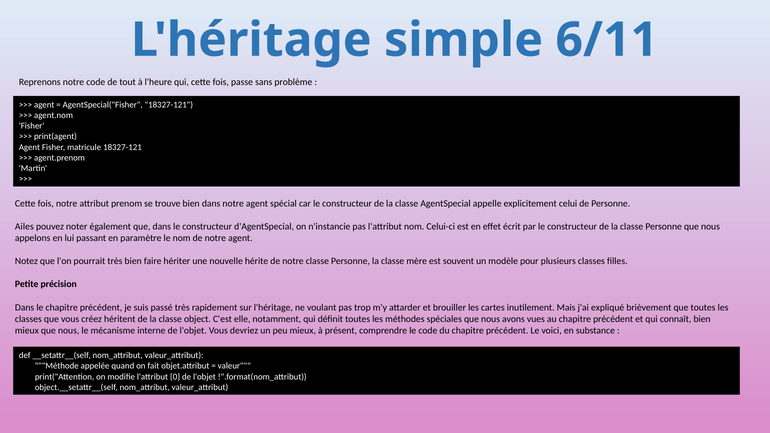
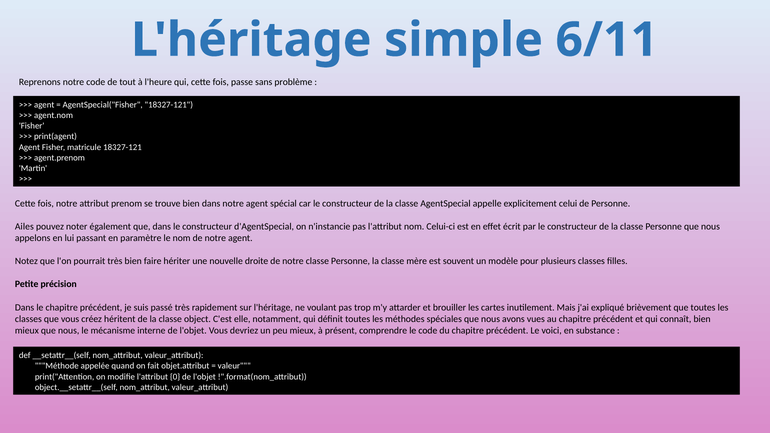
hérite: hérite -> droite
